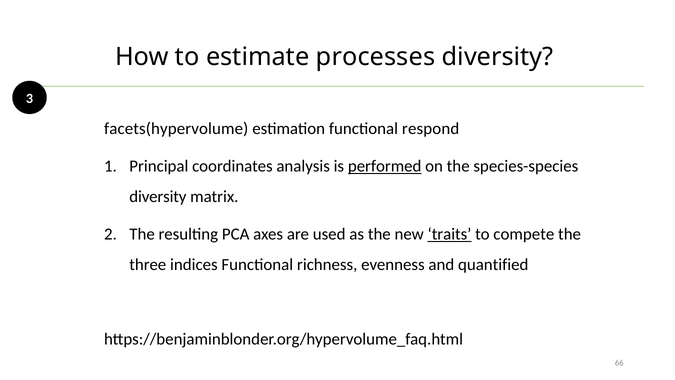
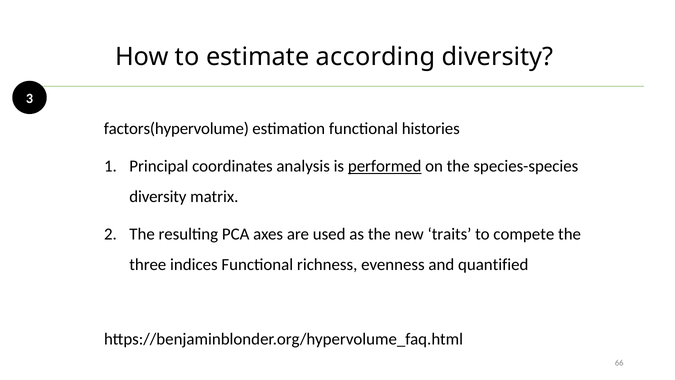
processes: processes -> according
facets(hypervolume: facets(hypervolume -> factors(hypervolume
respond: respond -> histories
traits underline: present -> none
